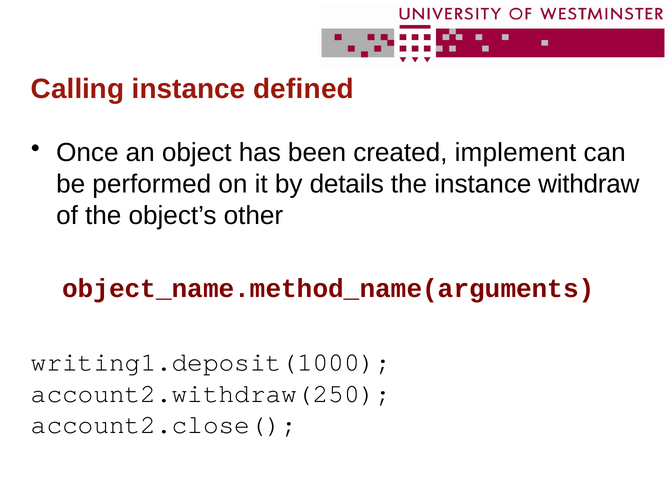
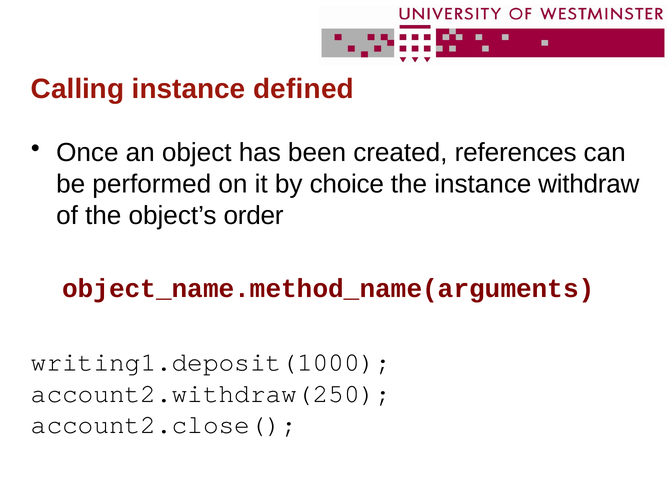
implement: implement -> references
details: details -> choice
other: other -> order
